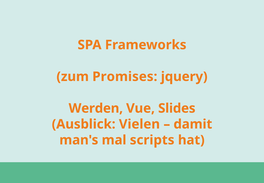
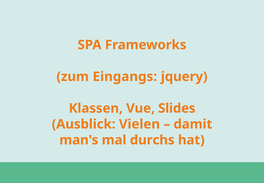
Promises: Promises -> Eingangs
Werden: Werden -> Klassen
scripts: scripts -> durchs
